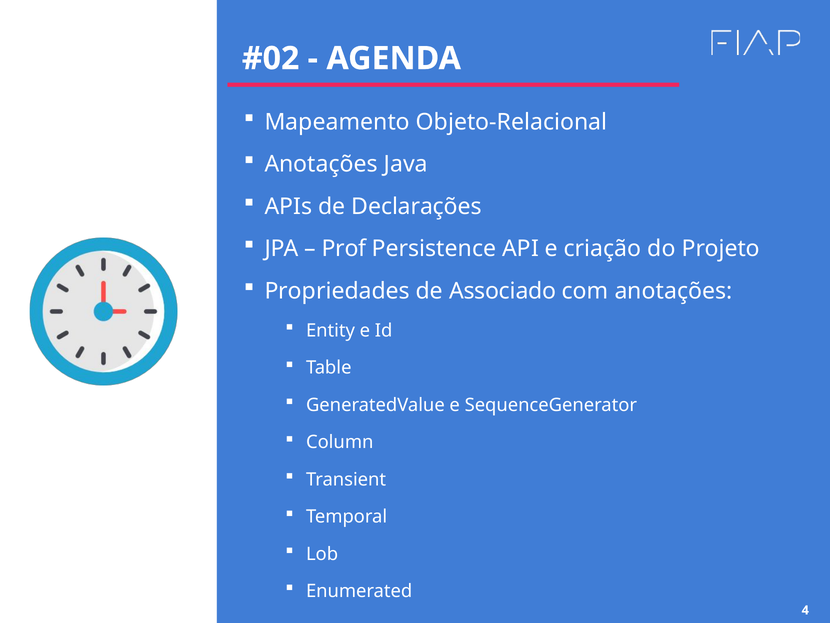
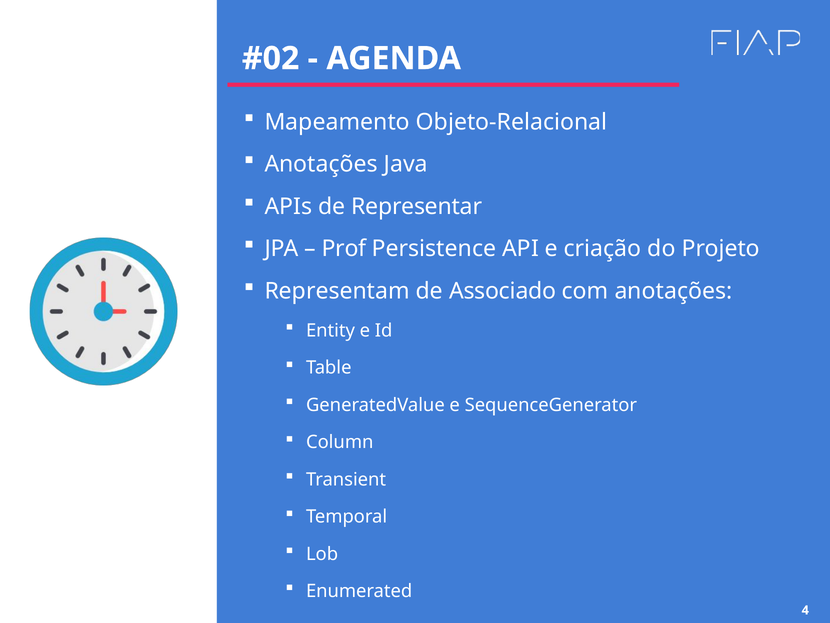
Declarações: Declarações -> Representar
Propriedades: Propriedades -> Representam
